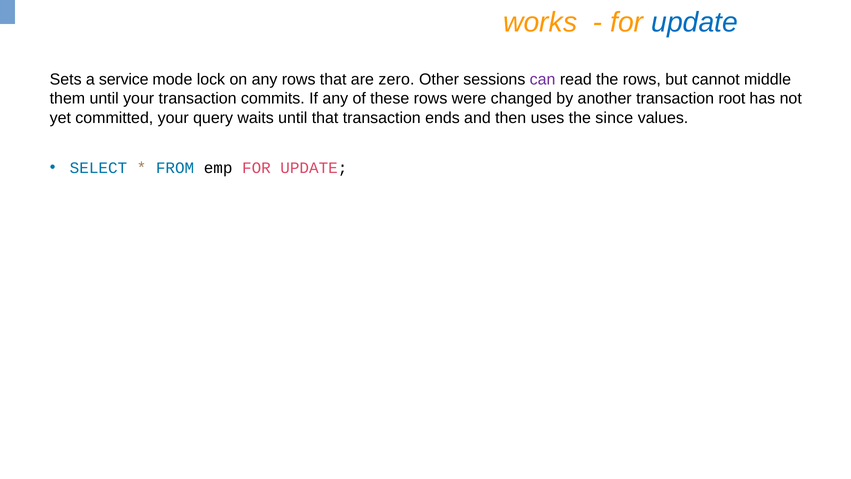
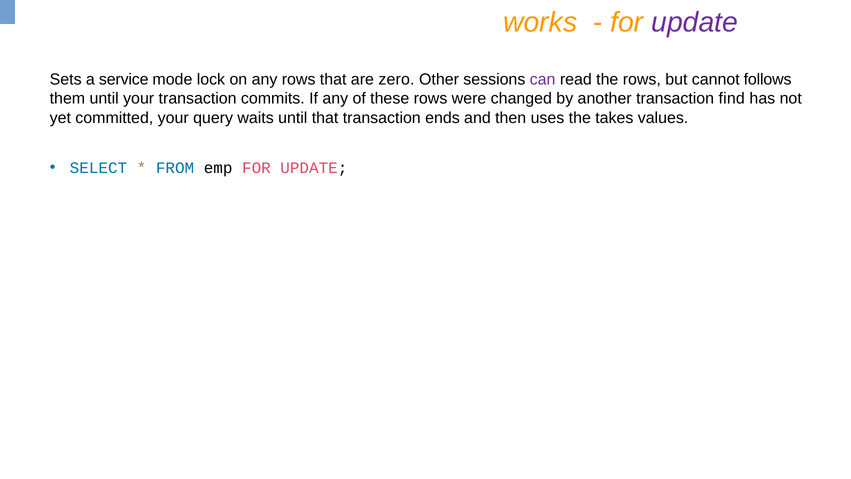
update at (695, 22) colour: blue -> purple
middle: middle -> follows
root: root -> find
since: since -> takes
